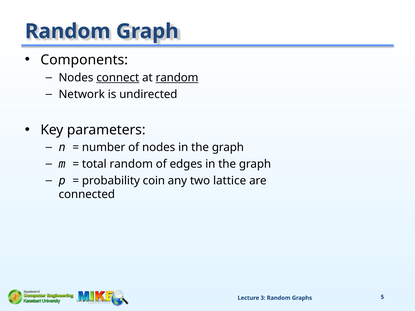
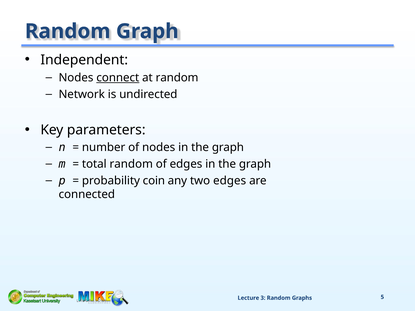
Components: Components -> Independent
random at (177, 78) underline: present -> none
two lattice: lattice -> edges
